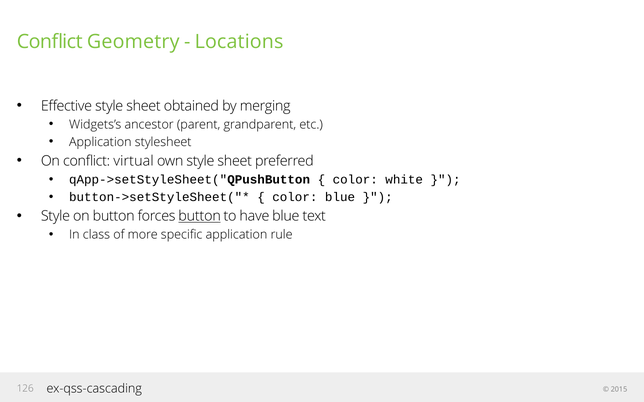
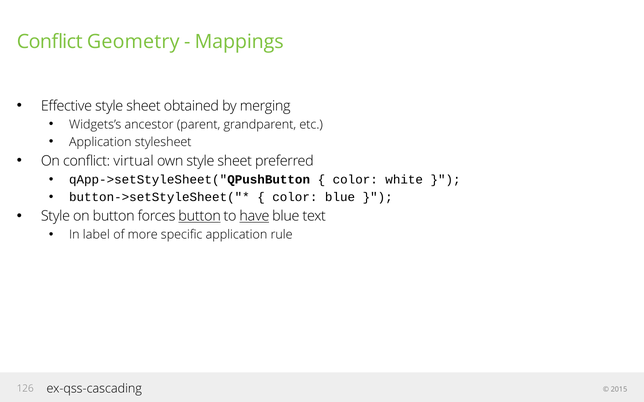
Locations: Locations -> Mappings
have underline: none -> present
class: class -> label
